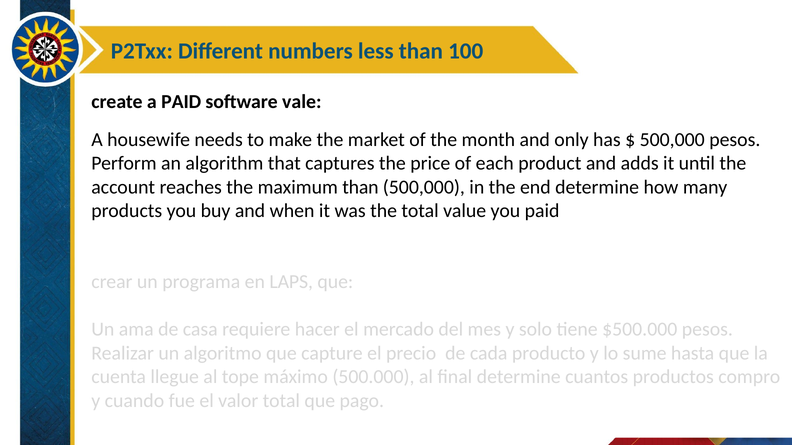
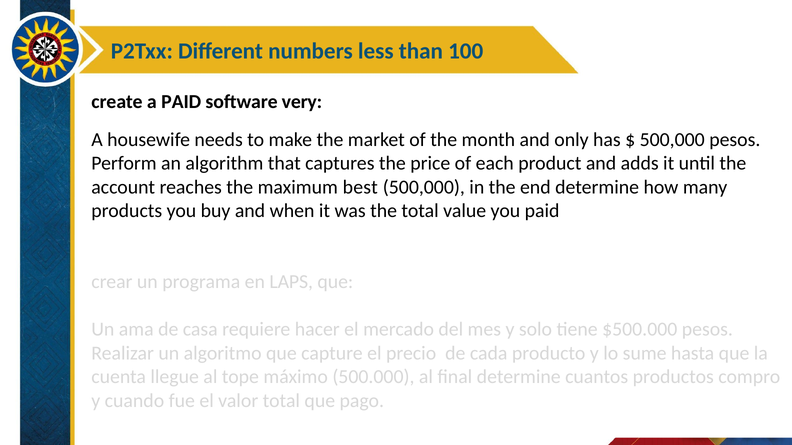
vale: vale -> very
maximum than: than -> best
